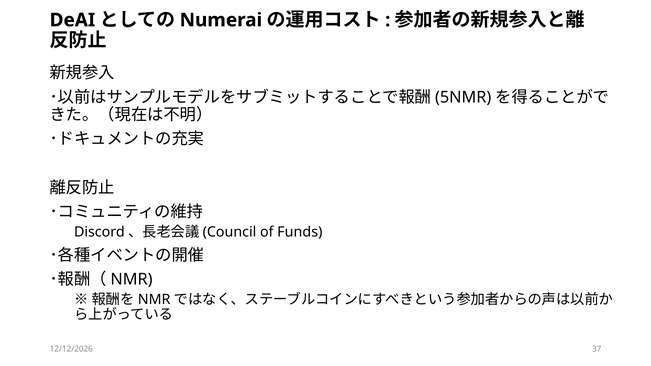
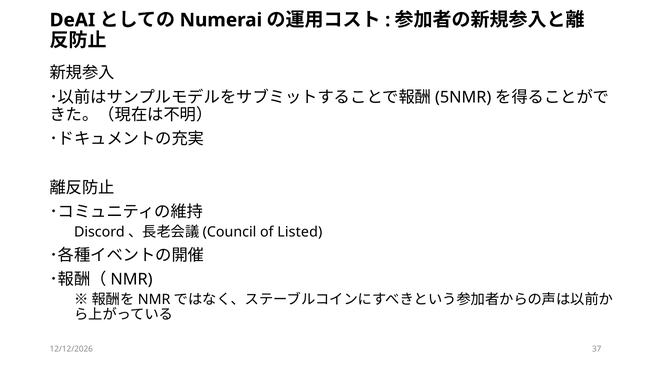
Funds: Funds -> Listed
